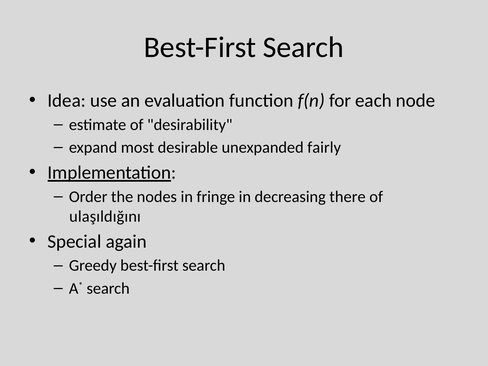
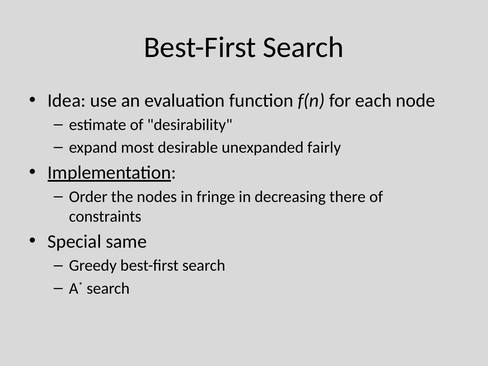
ulaşıldığını: ulaşıldığını -> constraints
again: again -> same
